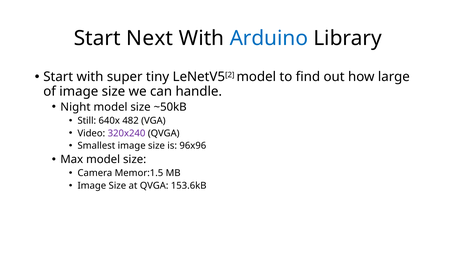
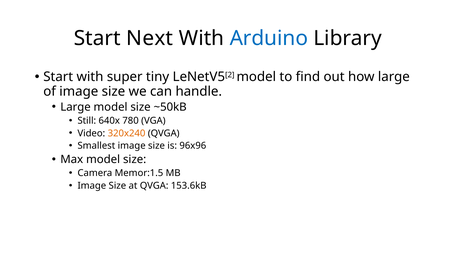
Night at (75, 107): Night -> Large
482: 482 -> 780
320x240 colour: purple -> orange
